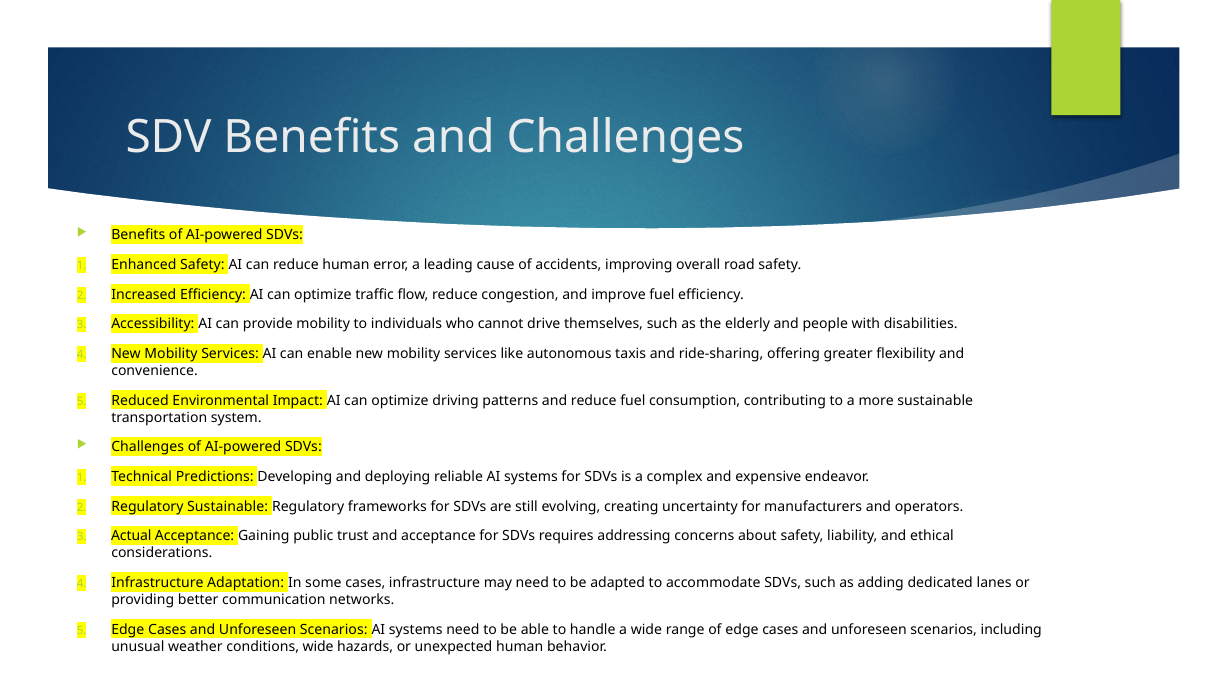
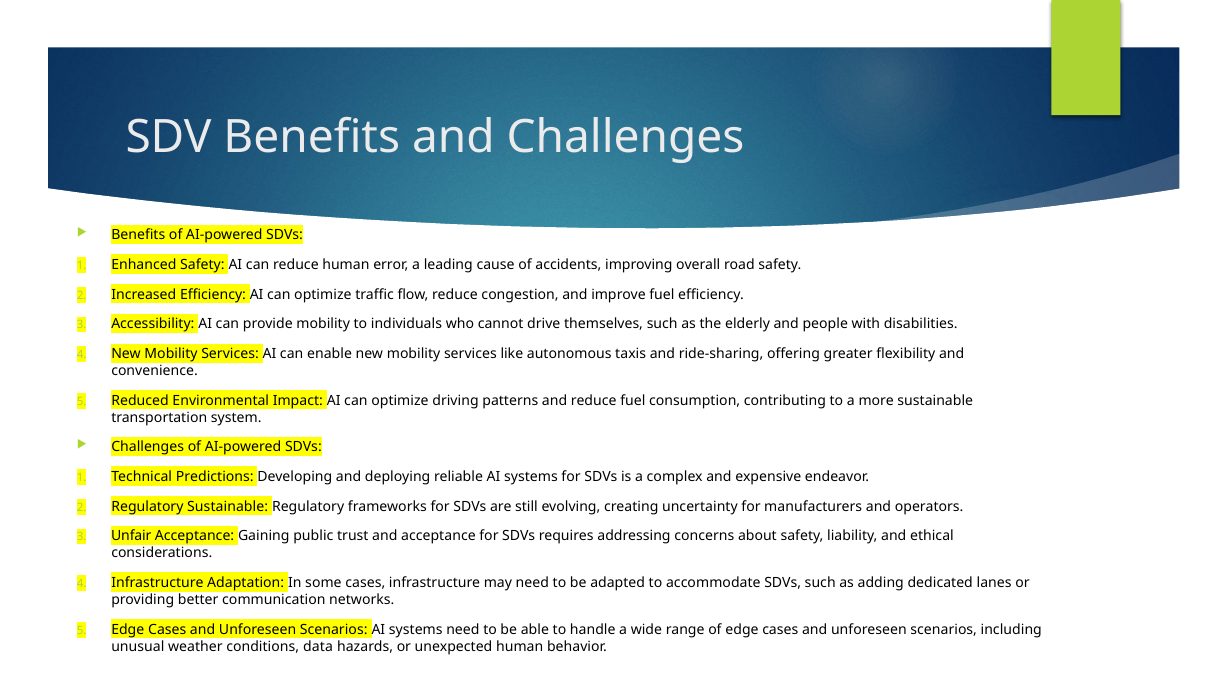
Actual: Actual -> Unfair
conditions wide: wide -> data
